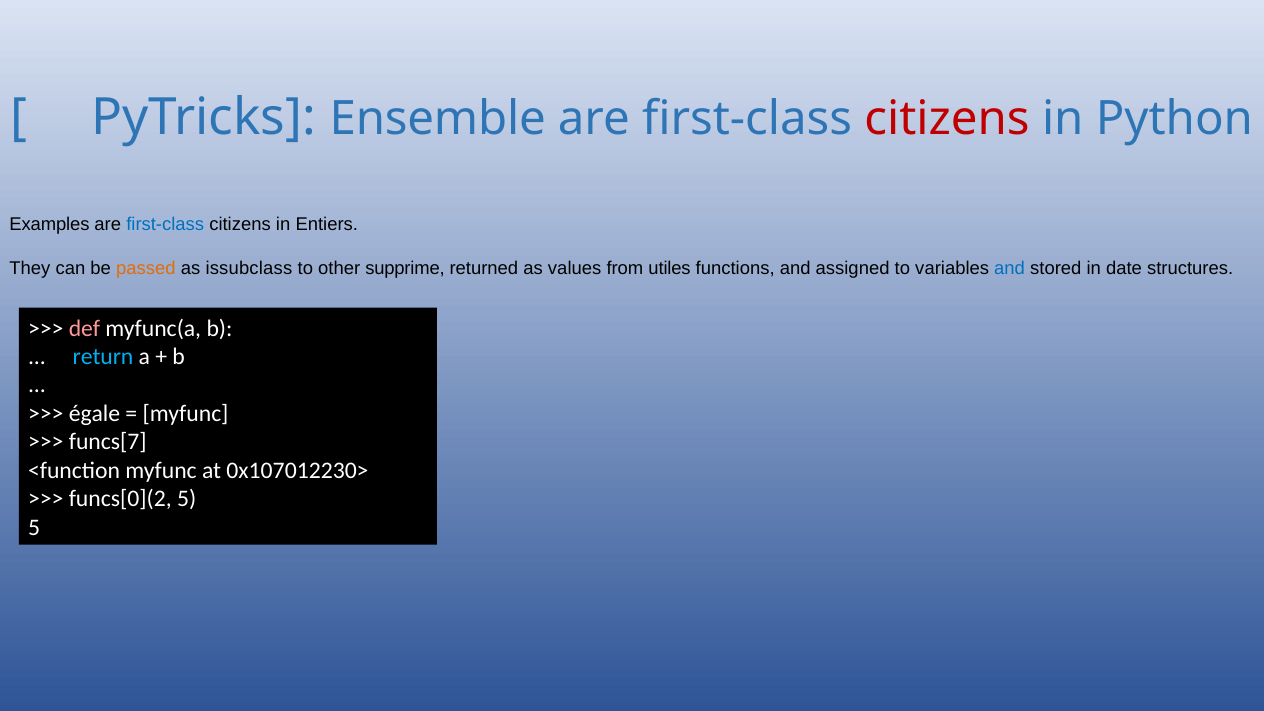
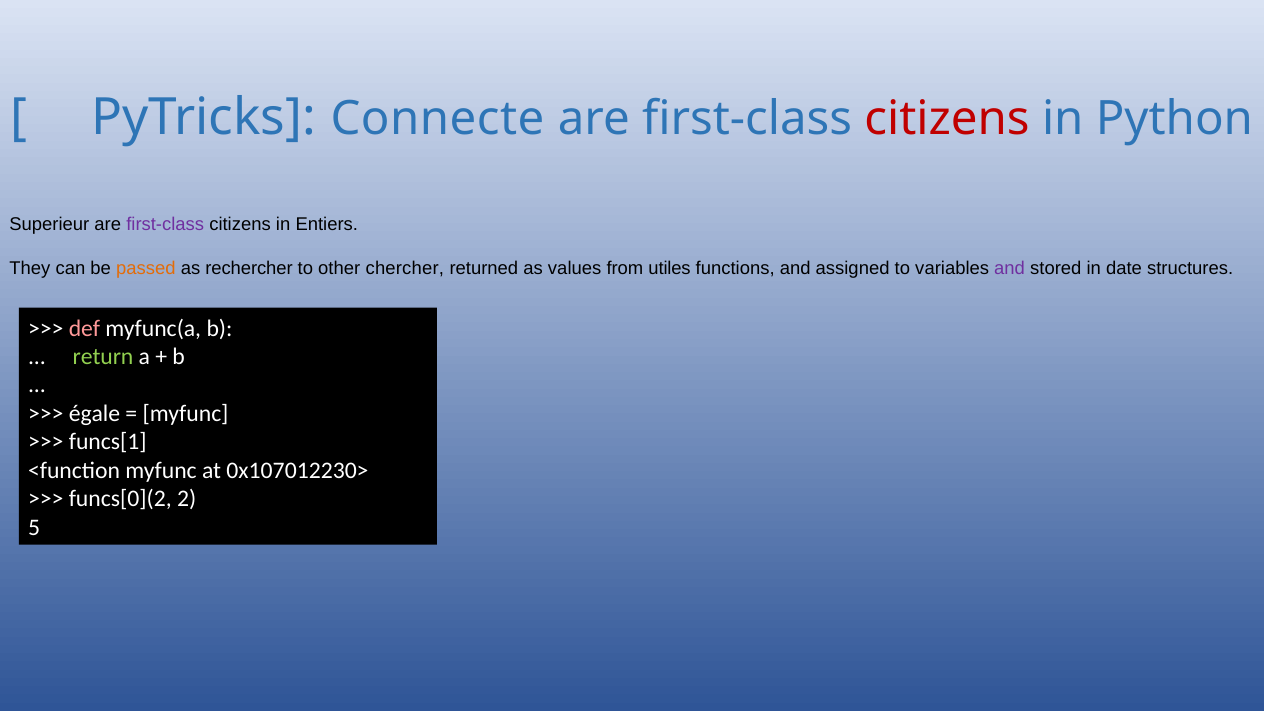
Ensemble: Ensemble -> Connecte
Examples: Examples -> Superieur
first-class at (165, 224) colour: blue -> purple
issubclass: issubclass -> rechercher
supprime: supprime -> chercher
and at (1010, 269) colour: blue -> purple
return colour: light blue -> light green
funcs[7: funcs[7 -> funcs[1
funcs[0](2 5: 5 -> 2
